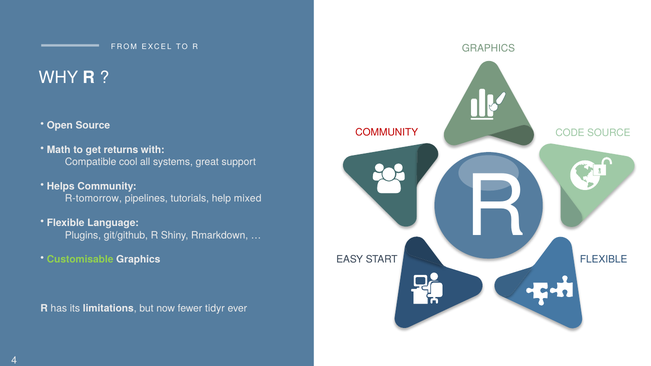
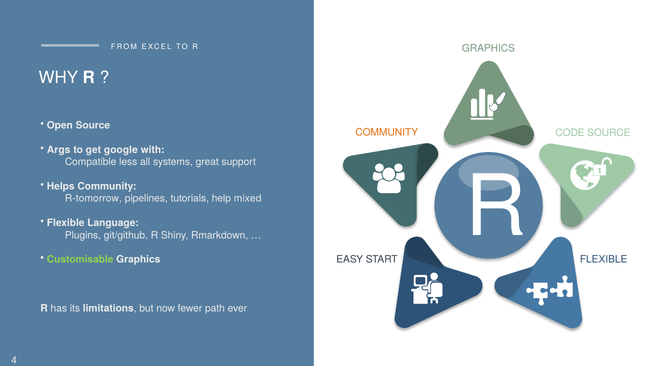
COMMUNITY at (387, 133) colour: red -> orange
Math: Math -> Args
returns: returns -> google
cool: cool -> less
tidyr: tidyr -> path
